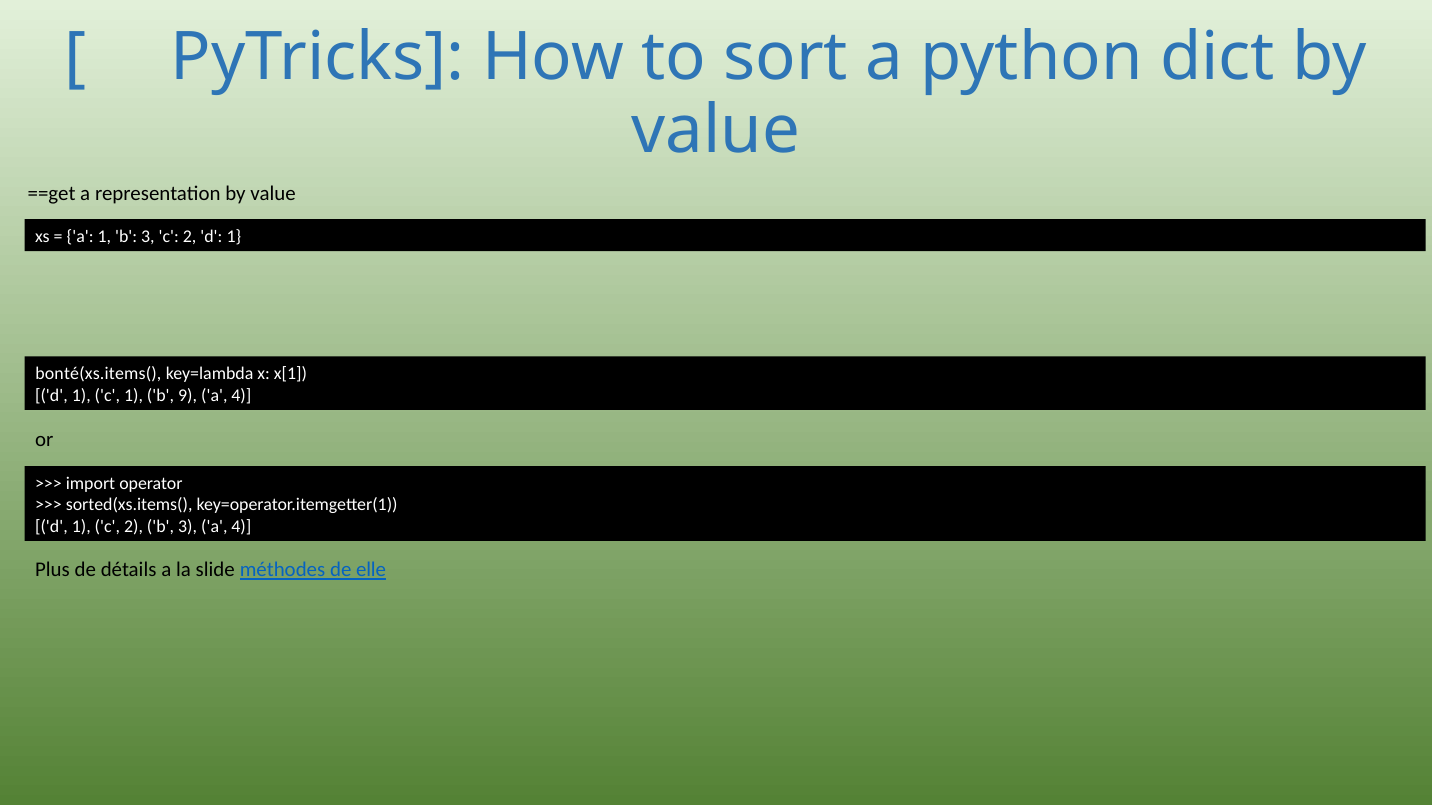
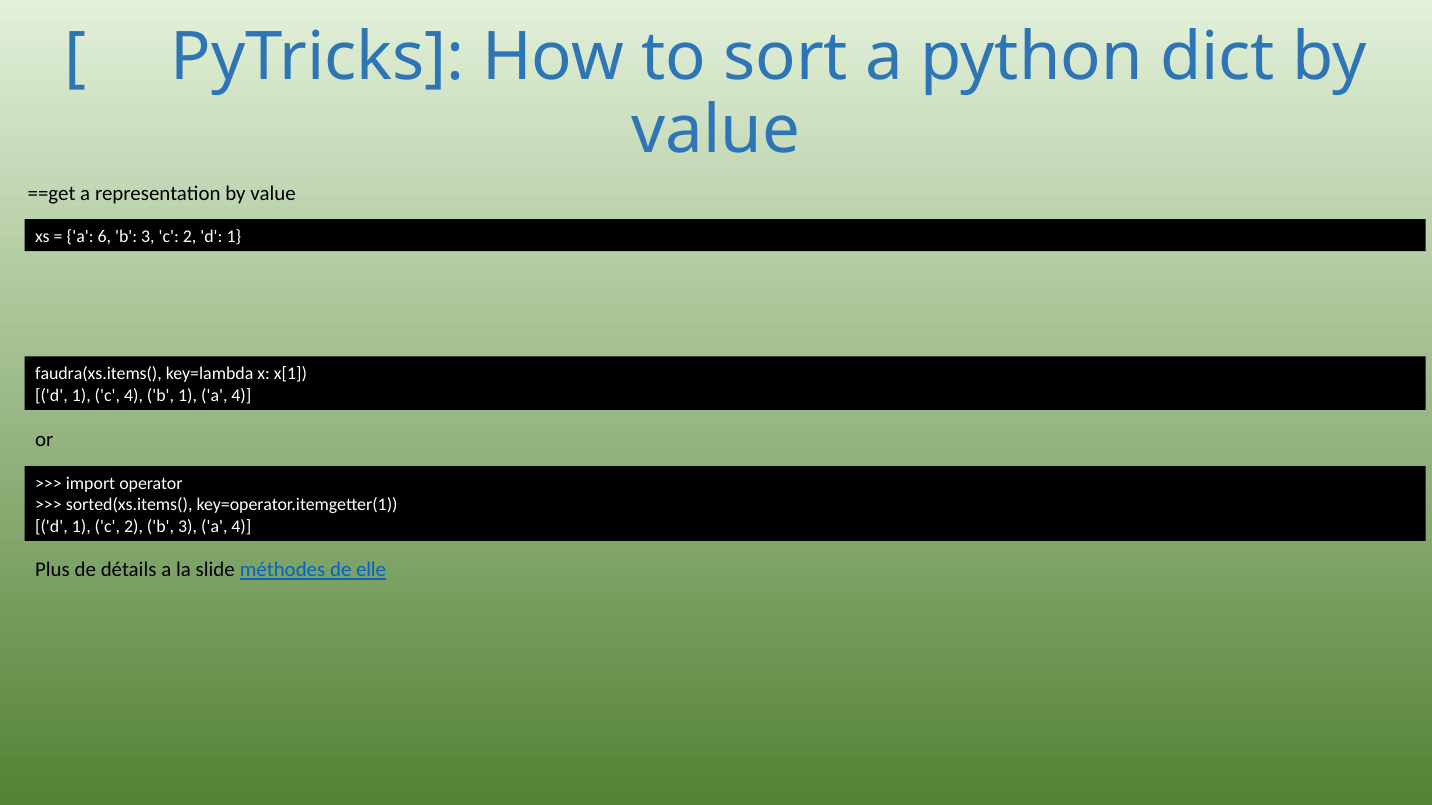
a 1: 1 -> 6
bonté(xs.items(: bonté(xs.items( -> faudra(xs.items(
c 1: 1 -> 4
b 9: 9 -> 1
